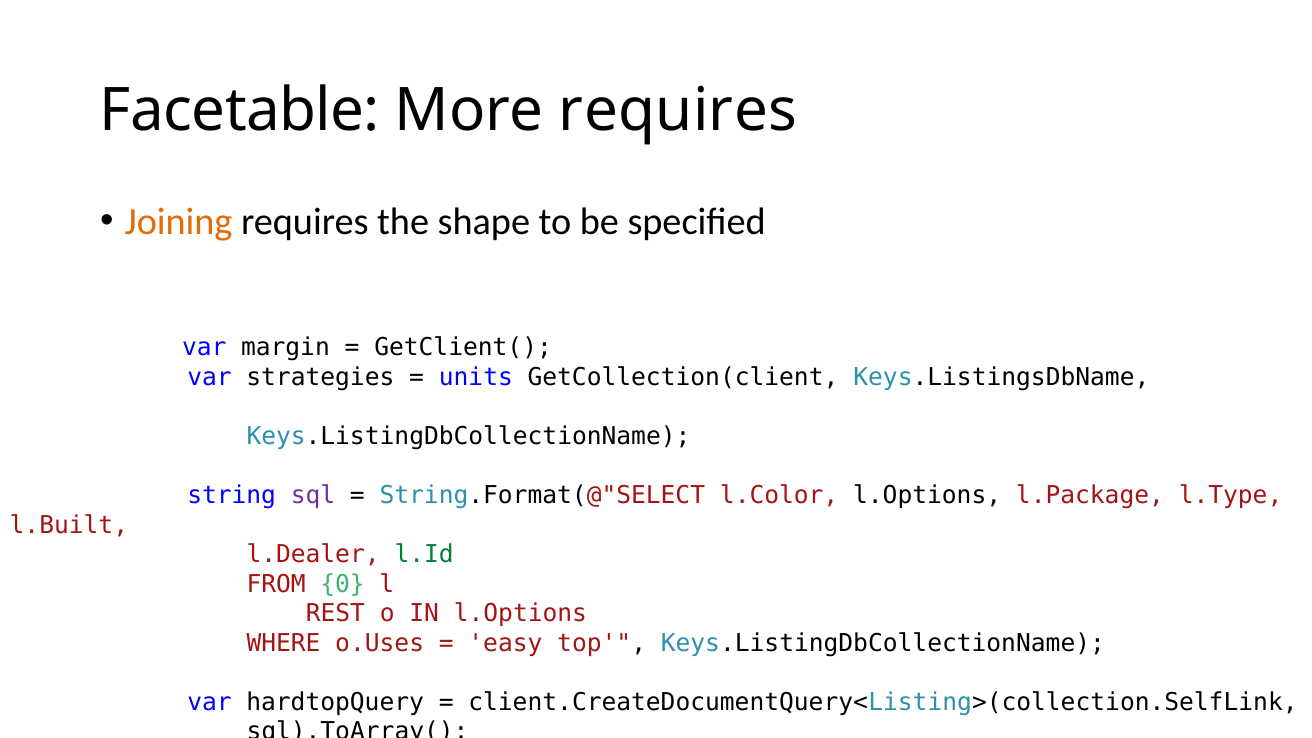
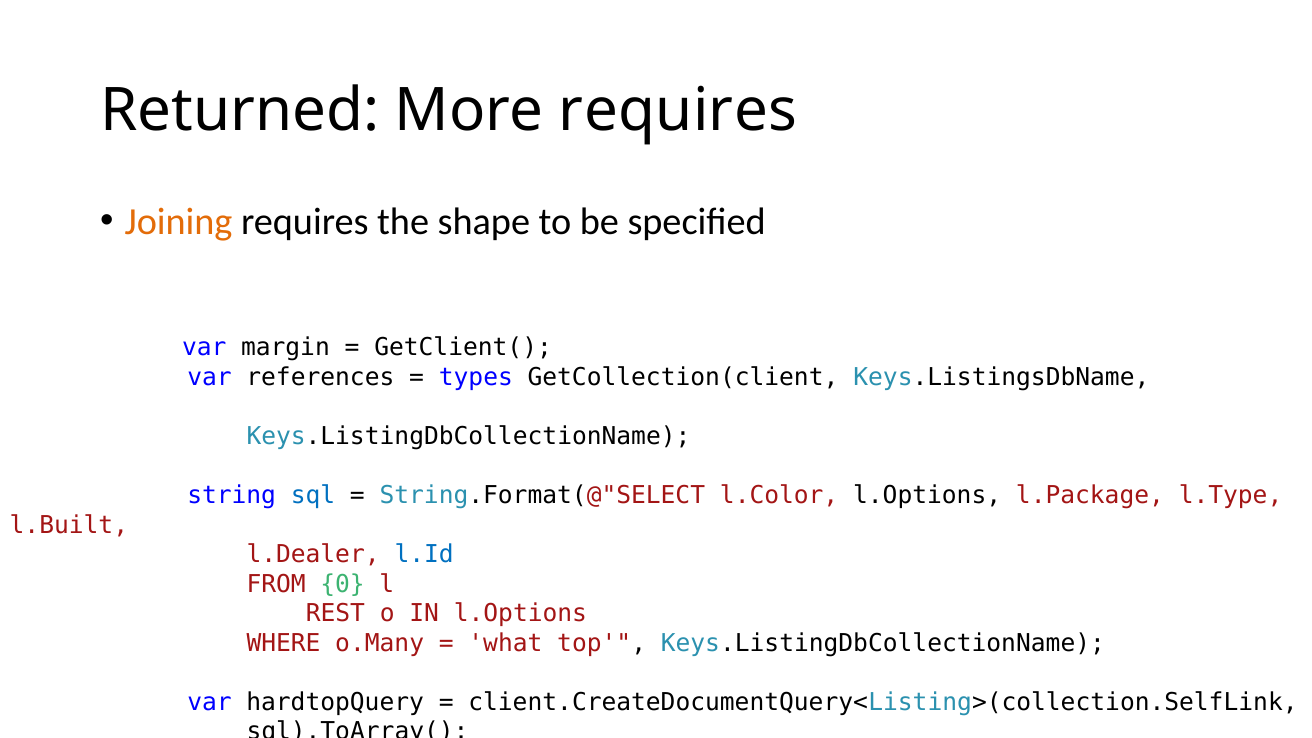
Facetable: Facetable -> Returned
strategies: strategies -> references
units: units -> types
sql colour: purple -> blue
l.Id colour: green -> blue
o.Uses: o.Uses -> o.Many
easy: easy -> what
